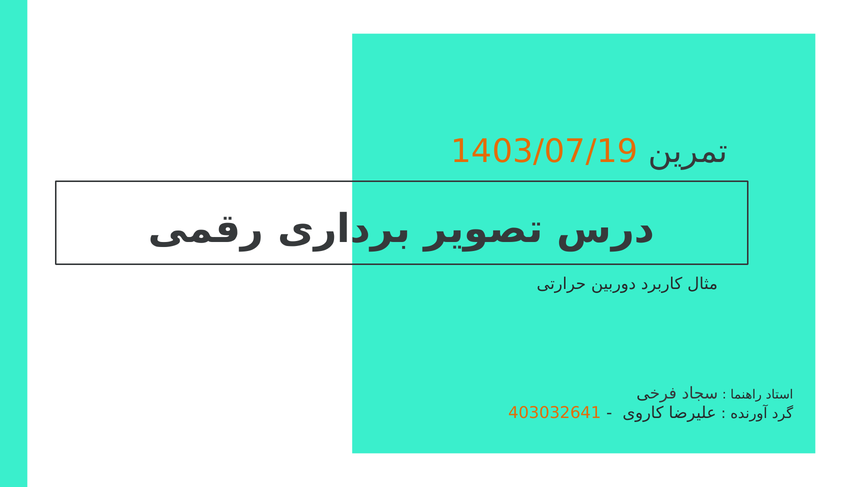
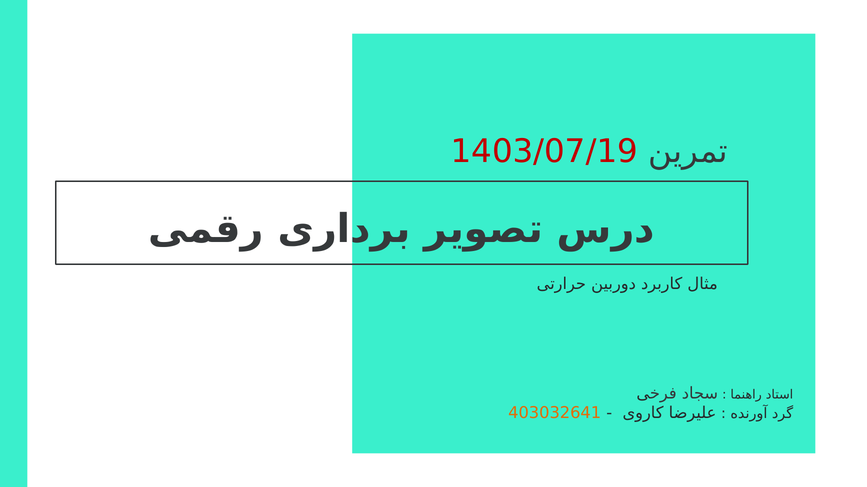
1403/07/19 colour: orange -> red
